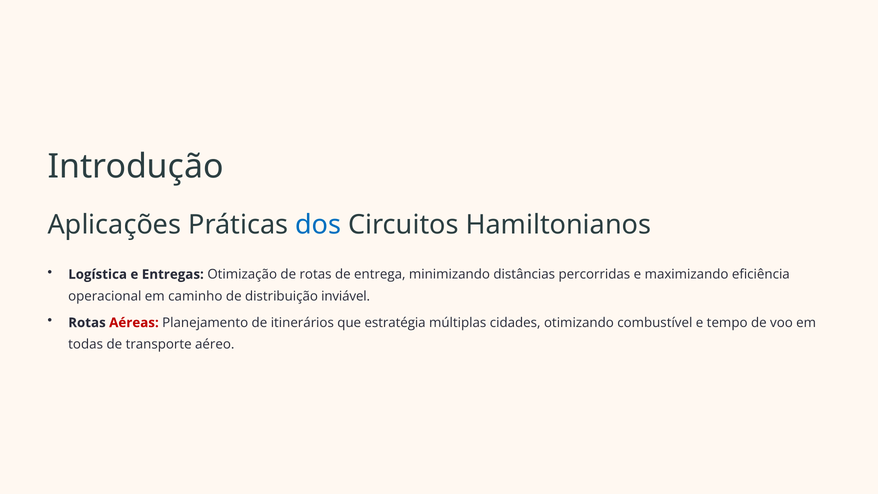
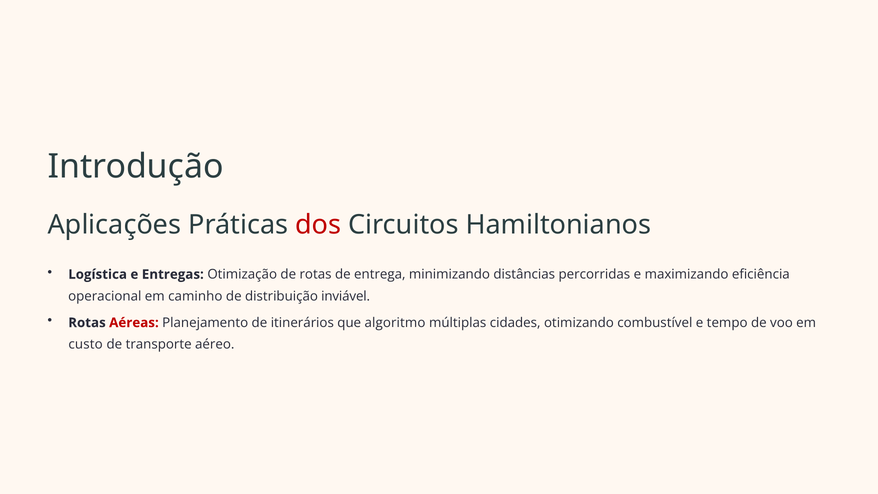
dos colour: blue -> red
estratégia: estratégia -> algoritmo
todas: todas -> custo
